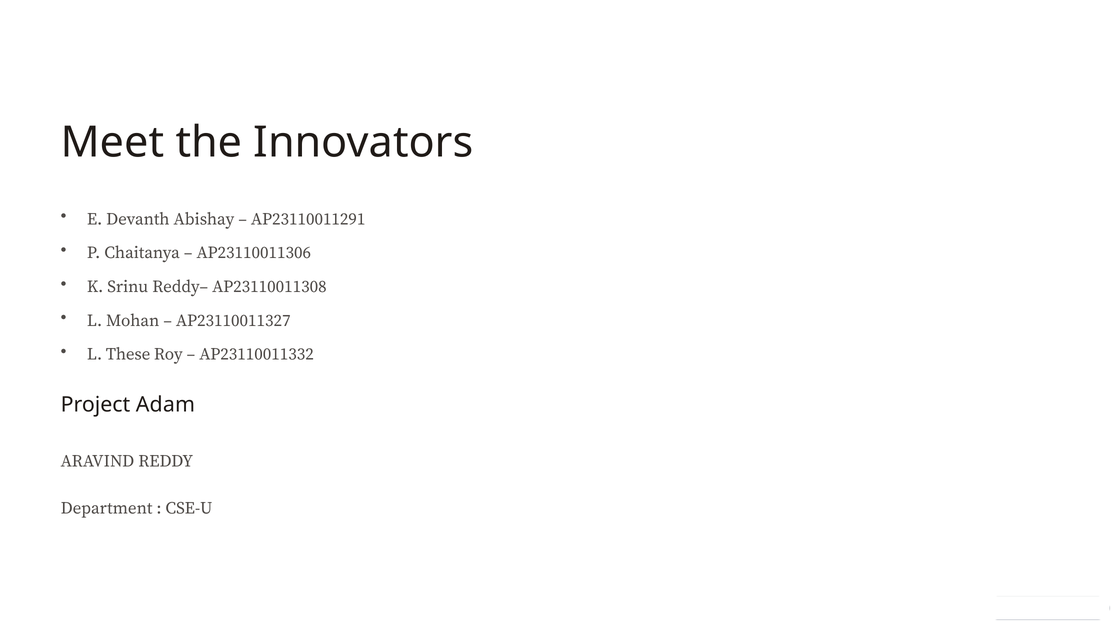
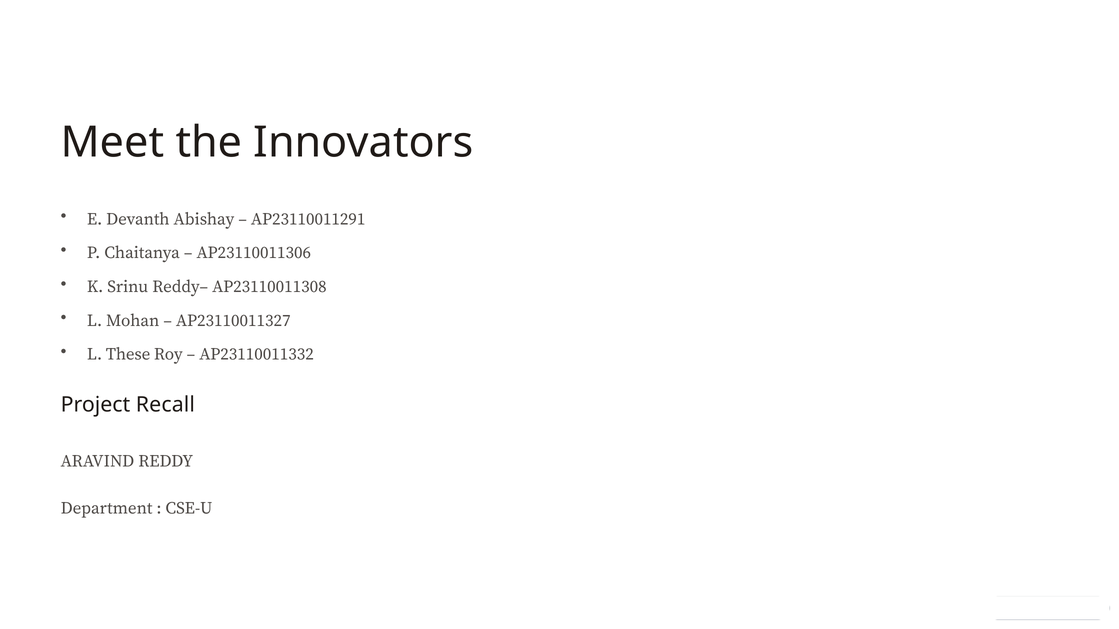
Adam: Adam -> Recall
